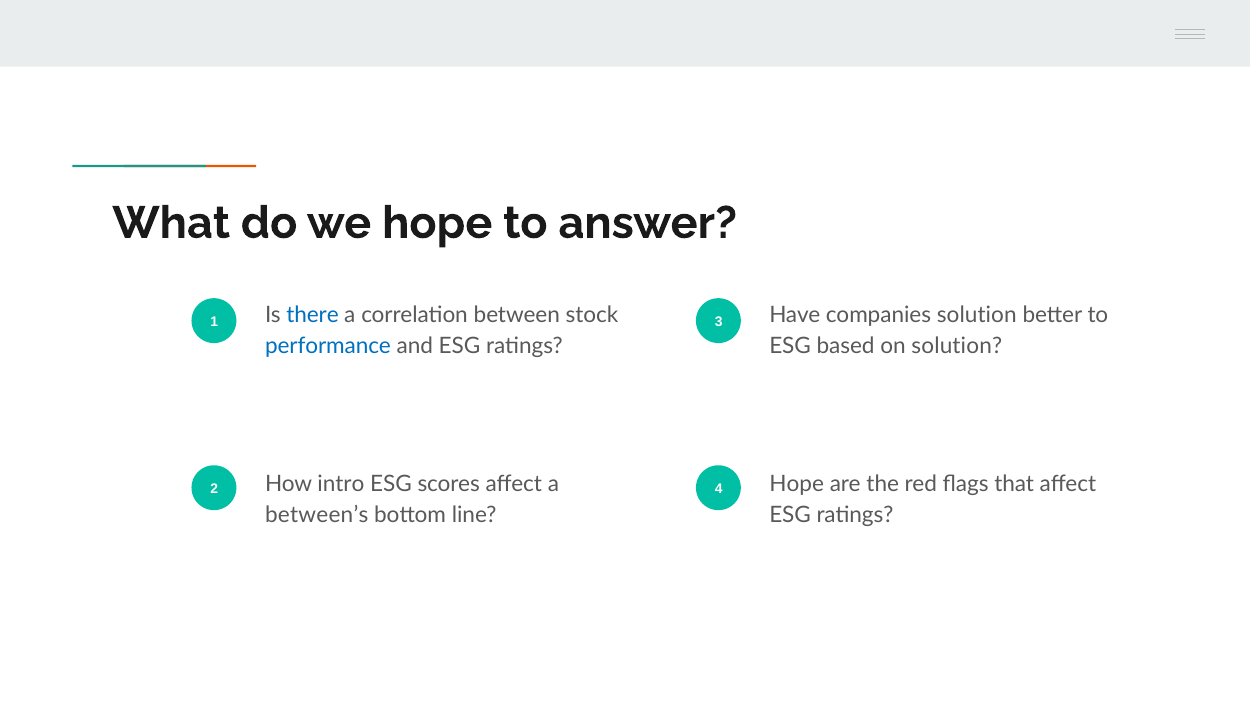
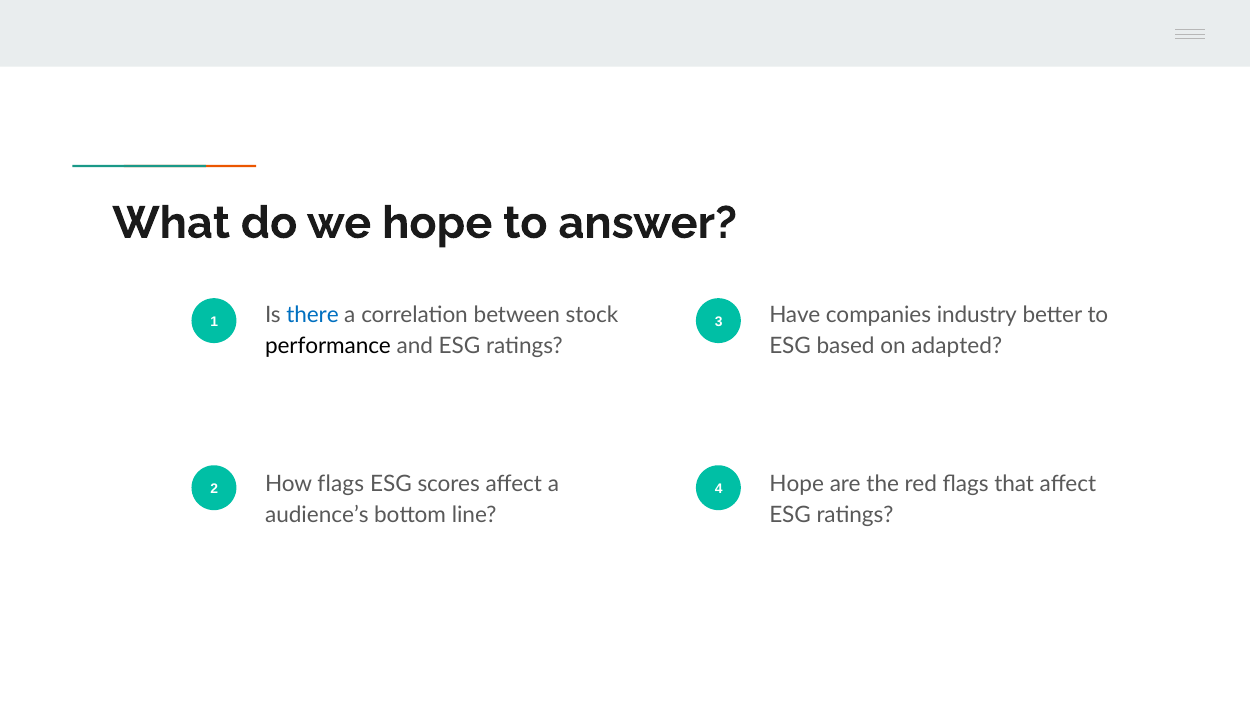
companies solution: solution -> industry
performance colour: blue -> black
on solution: solution -> adapted
How intro: intro -> flags
between’s: between’s -> audience’s
